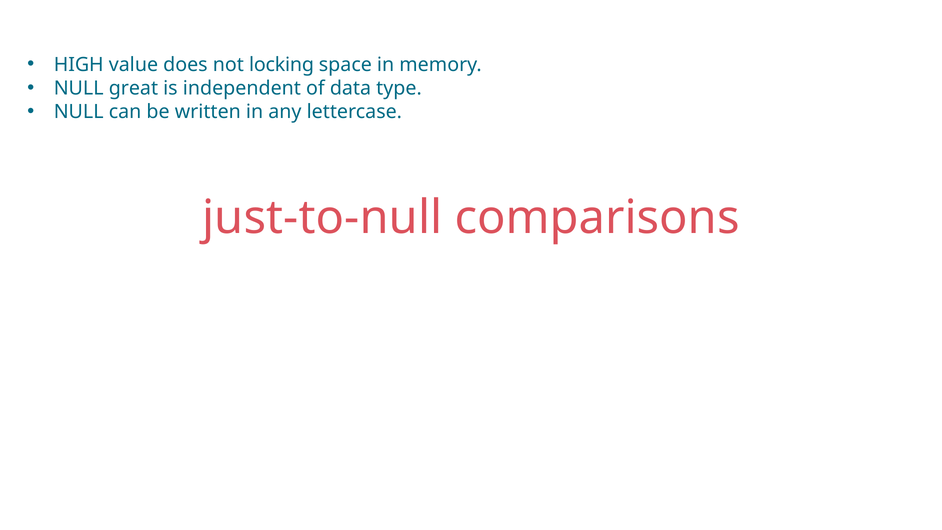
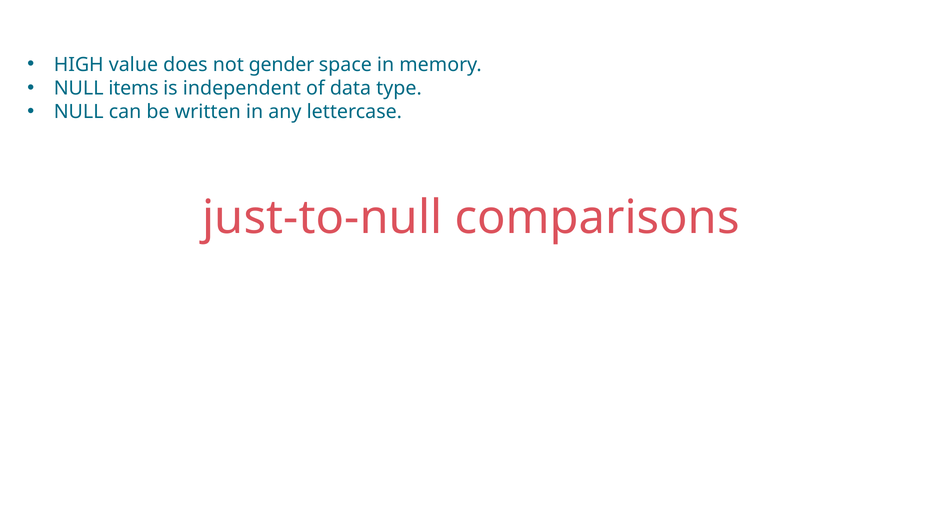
locking: locking -> gender
great: great -> items
